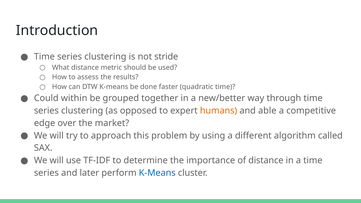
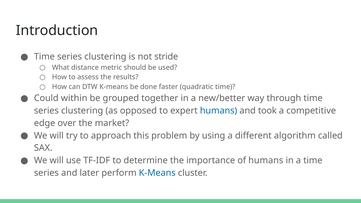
humans at (219, 111) colour: orange -> blue
able: able -> took
of distance: distance -> humans
